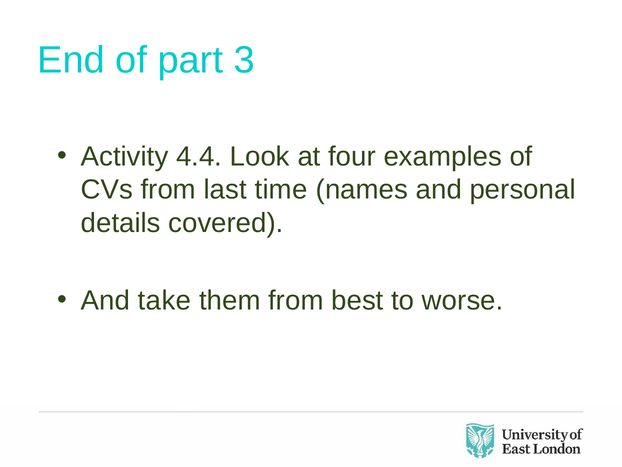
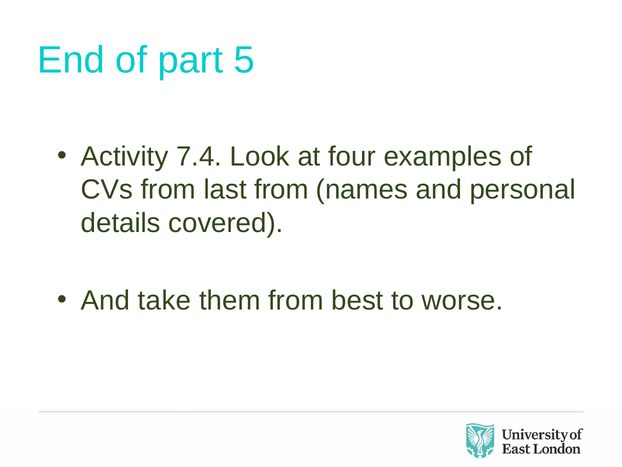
3: 3 -> 5
4.4: 4.4 -> 7.4
last time: time -> from
